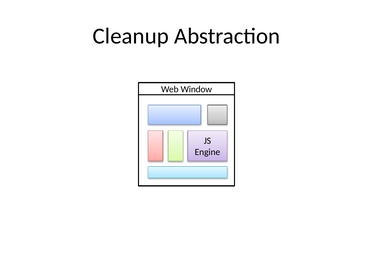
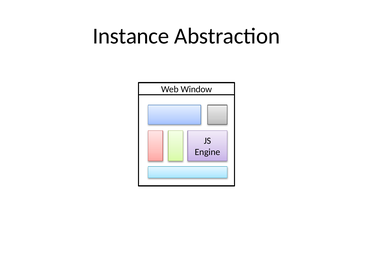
Cleanup: Cleanup -> Instance
